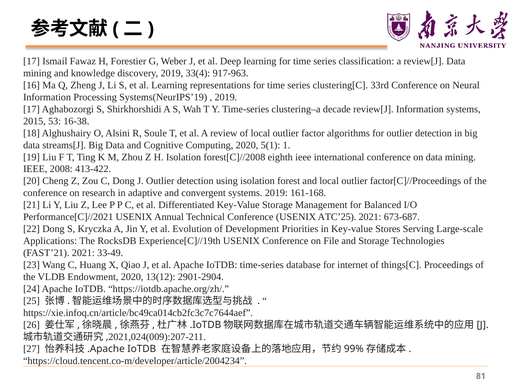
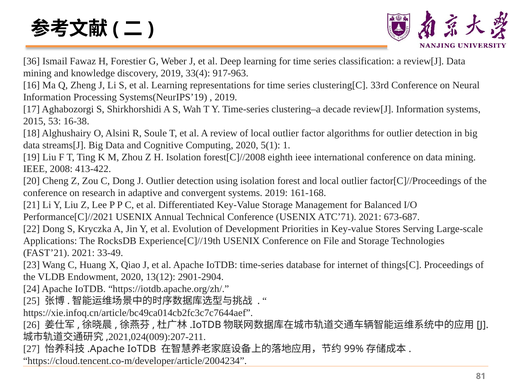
17 at (31, 61): 17 -> 36
ATC’25: ATC’25 -> ATC’71
